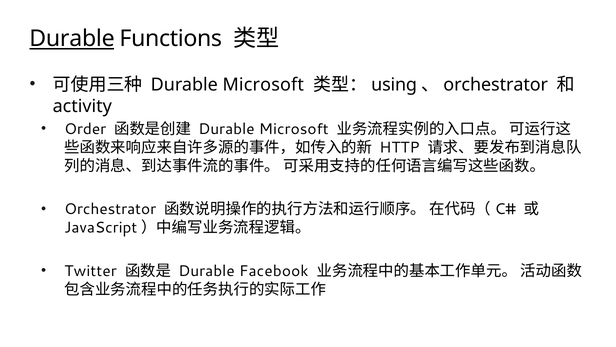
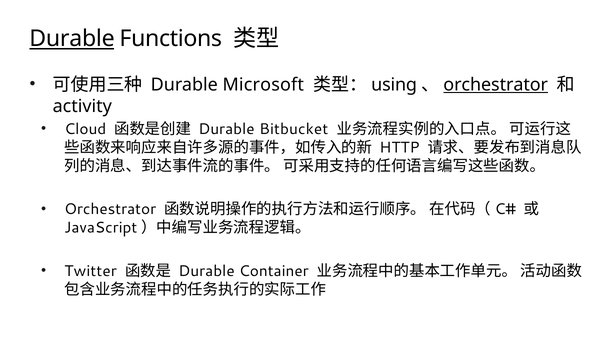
orchestrator at (496, 85) underline: none -> present
Order: Order -> Cloud
Microsoft at (294, 129): Microsoft -> Bitbucket
Facebook: Facebook -> Container
